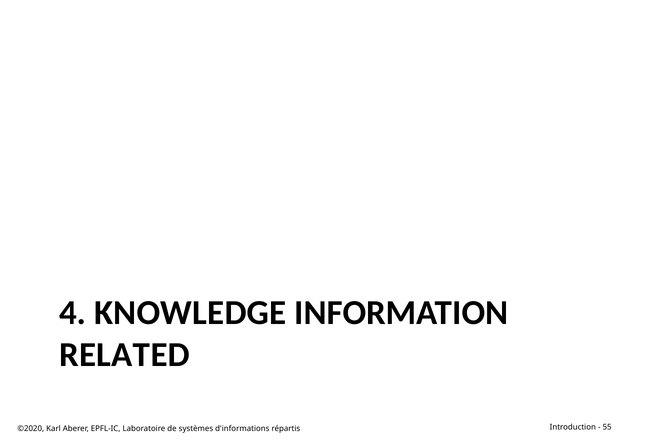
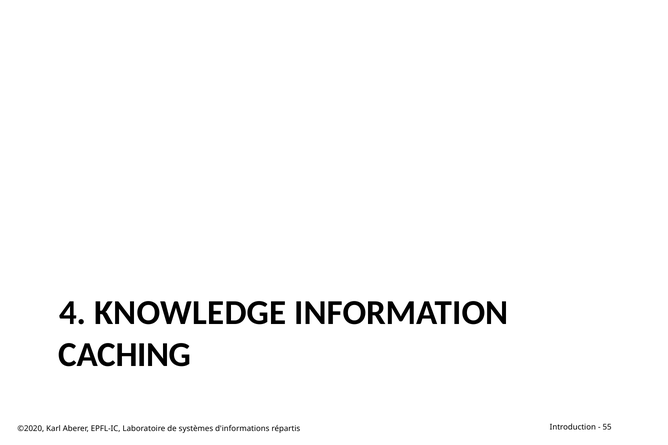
RELATED: RELATED -> CACHING
